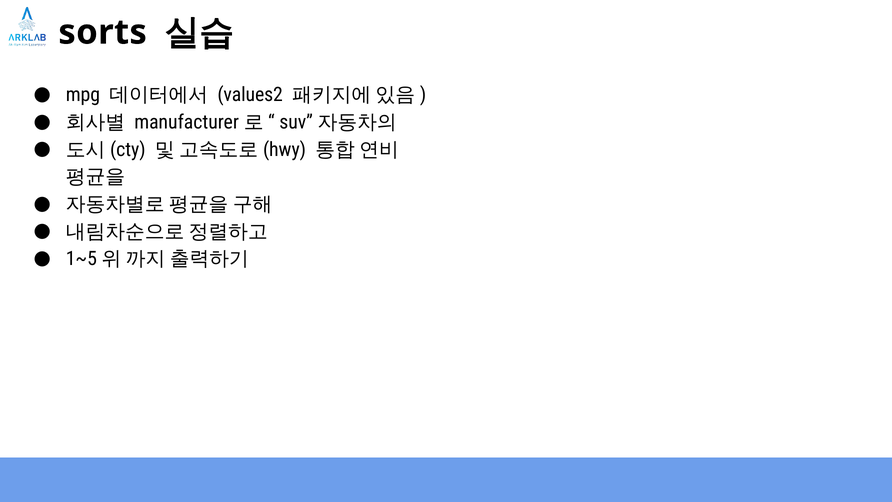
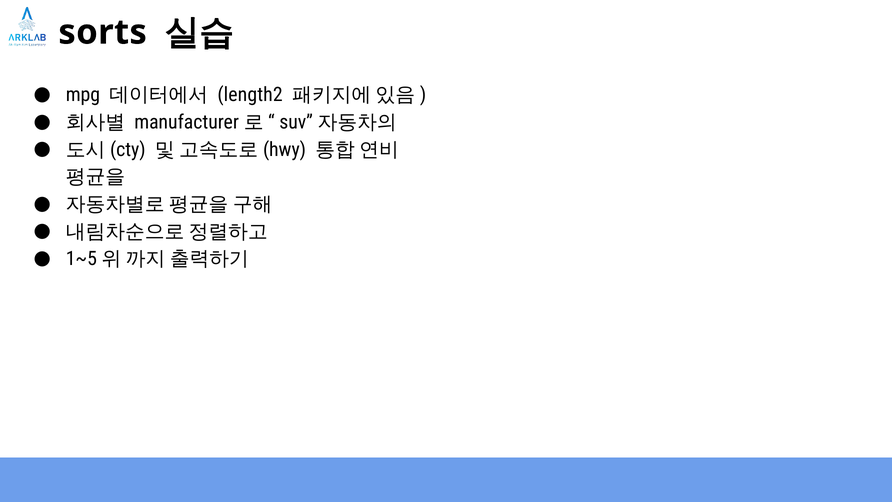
values2: values2 -> length2
